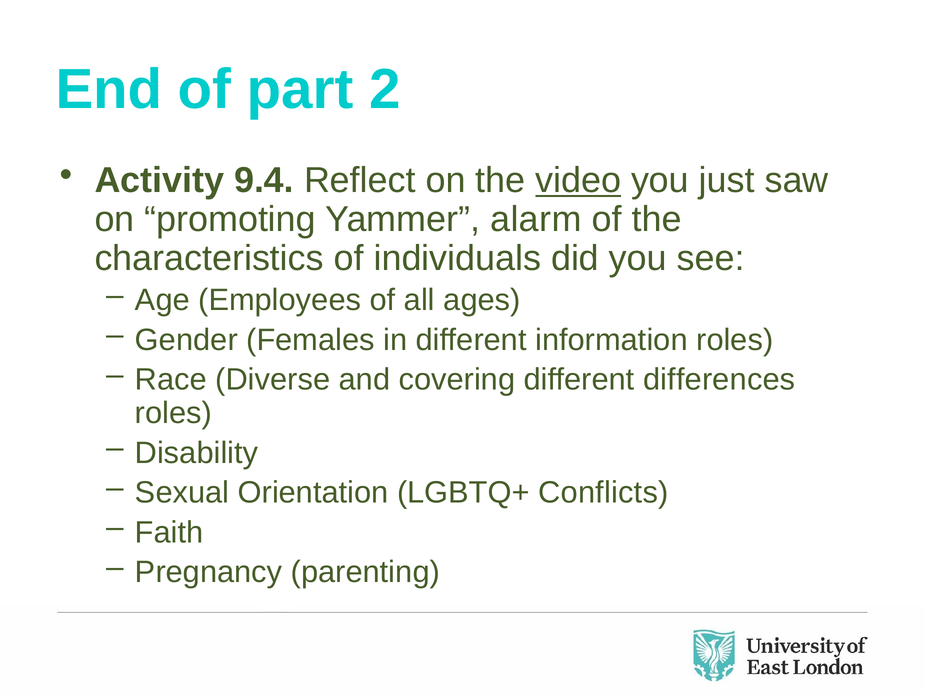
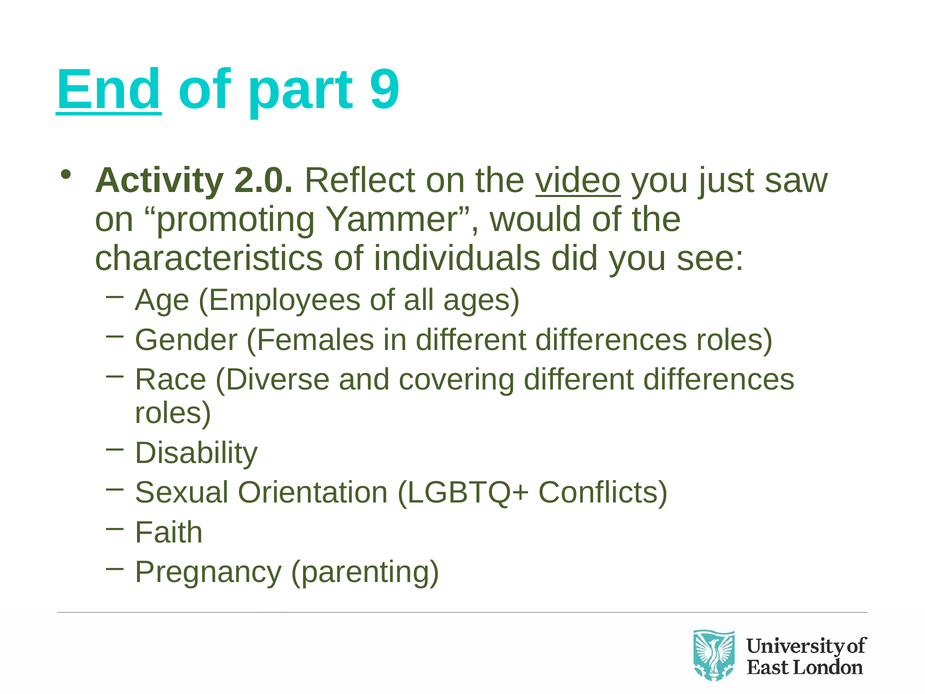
End underline: none -> present
2: 2 -> 9
9.4: 9.4 -> 2.0
alarm: alarm -> would
in different information: information -> differences
